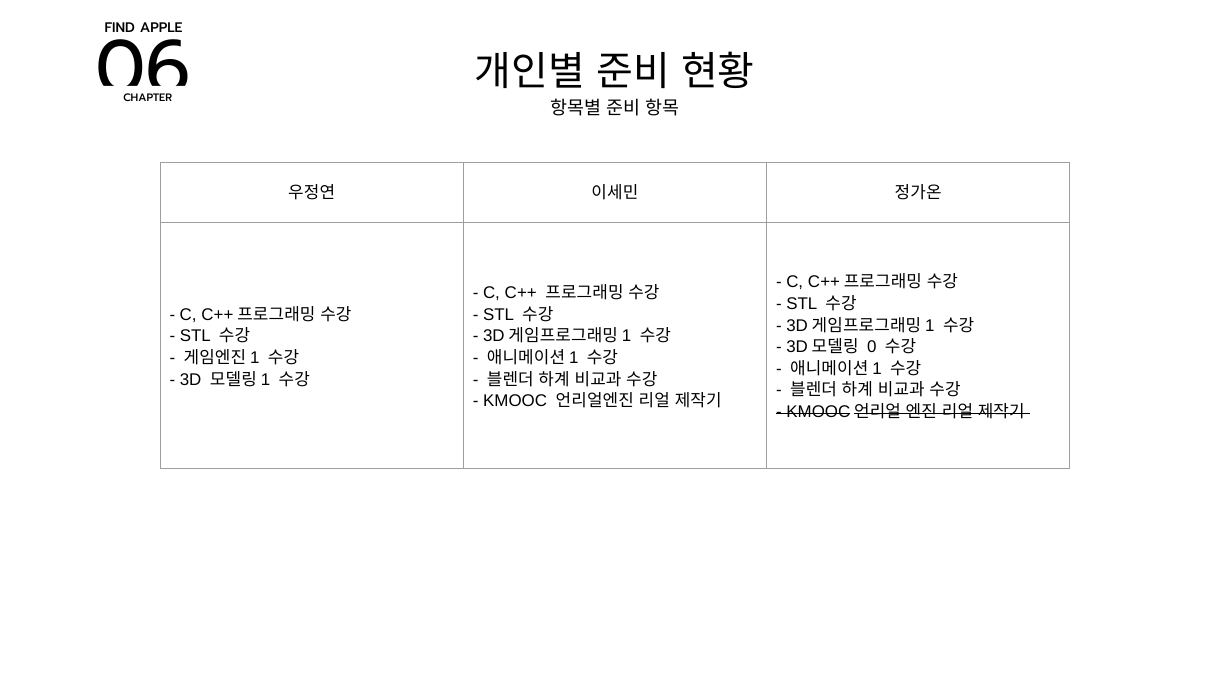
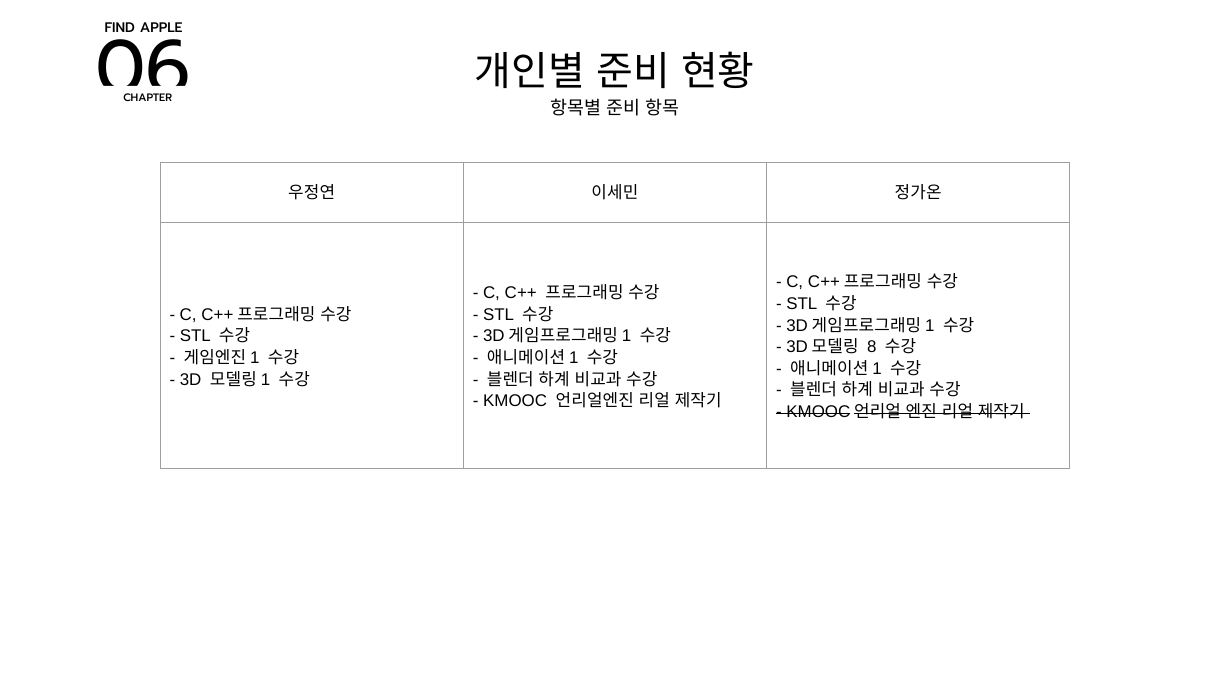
0: 0 -> 8
